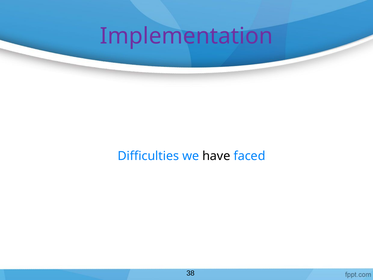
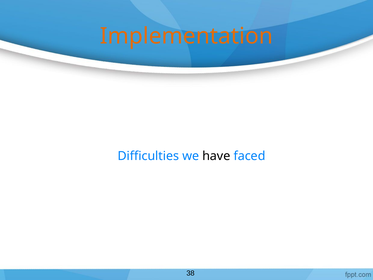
Implementation colour: purple -> orange
